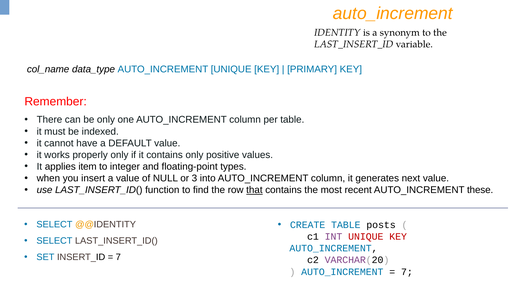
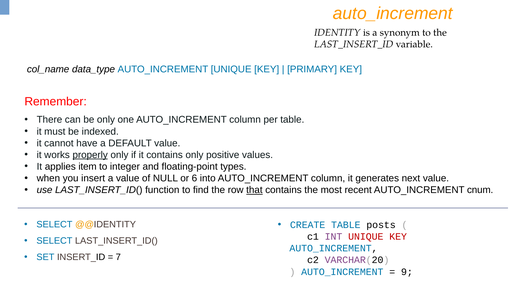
properly underline: none -> present
3: 3 -> 6
these: these -> cnum
7 at (407, 272): 7 -> 9
